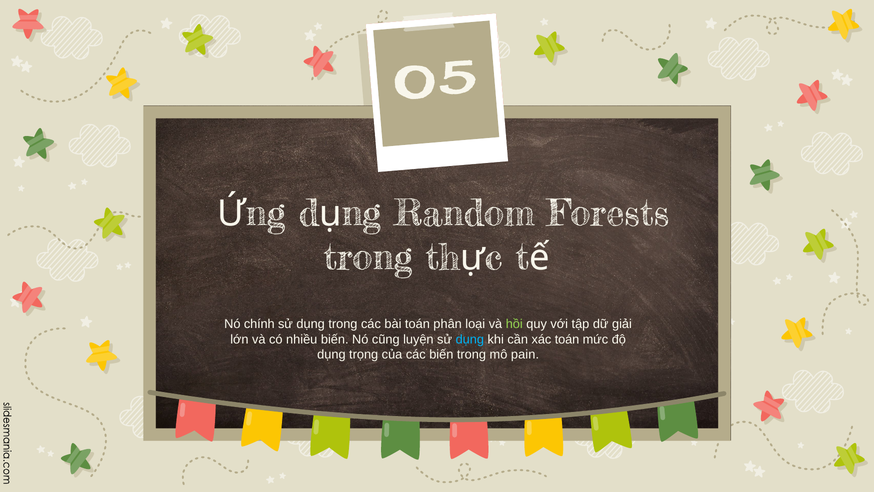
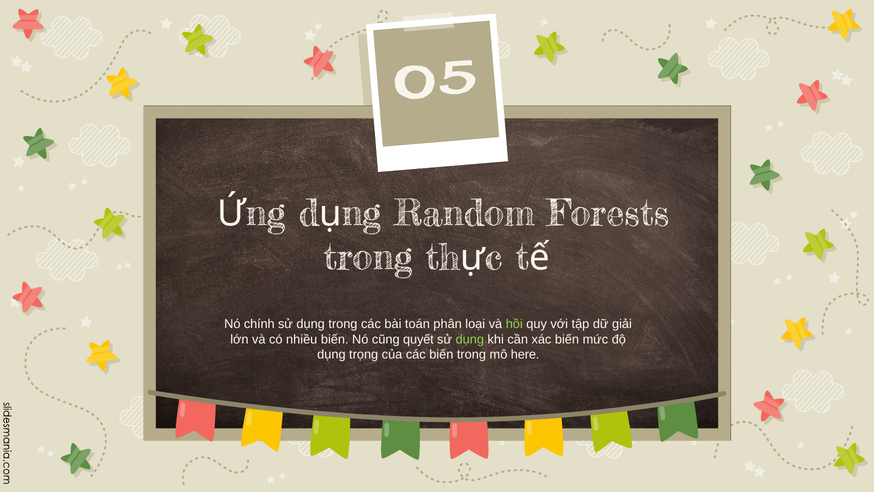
luyện: luyện -> quyết
dụng at (470, 339) colour: light blue -> light green
xác toán: toán -> biến
pain: pain -> here
